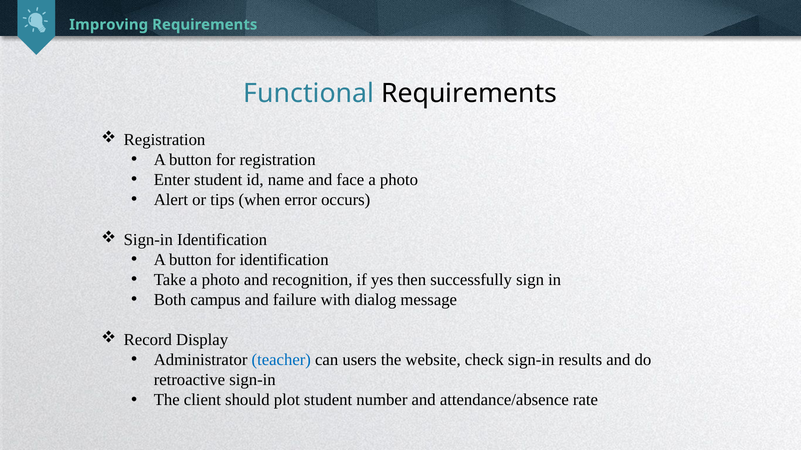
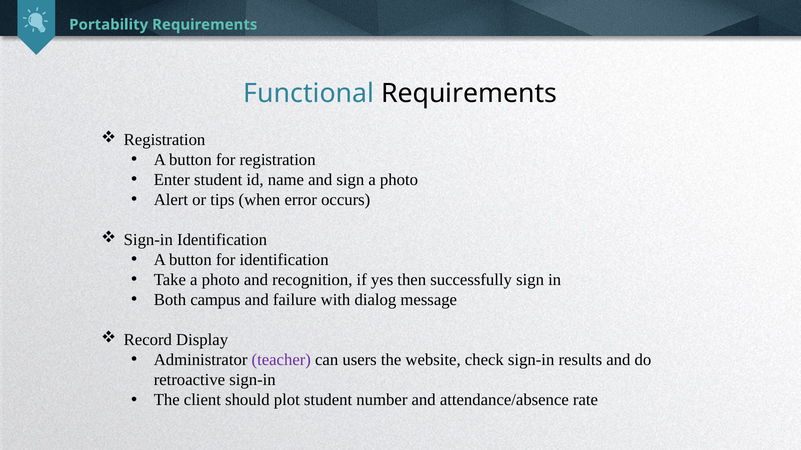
Improving: Improving -> Portability
and face: face -> sign
teacher colour: blue -> purple
